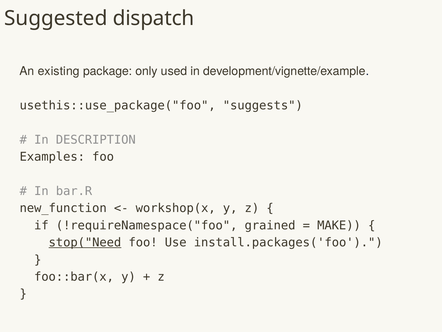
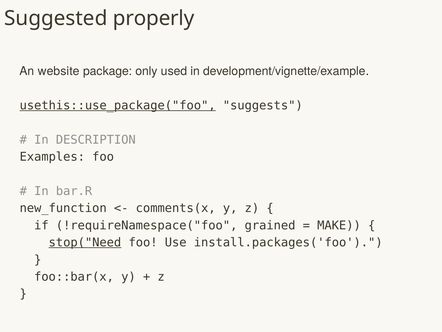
dispatch: dispatch -> properly
existing: existing -> website
usethis::use_package("foo underline: none -> present
workshop(x: workshop(x -> comments(x
